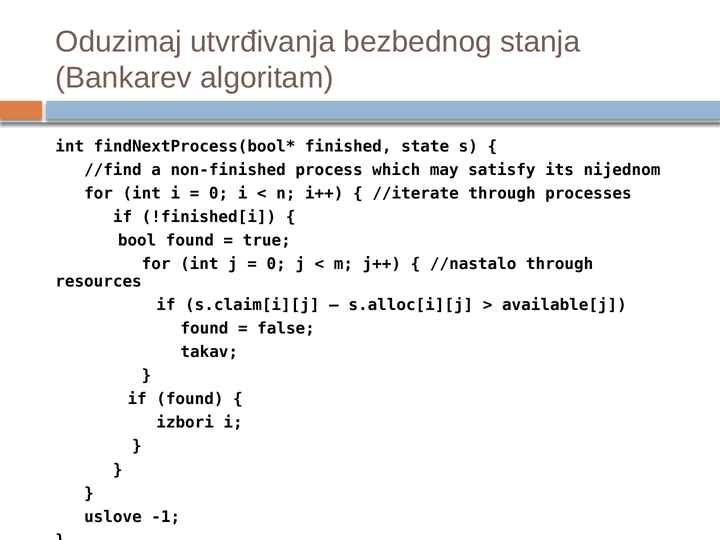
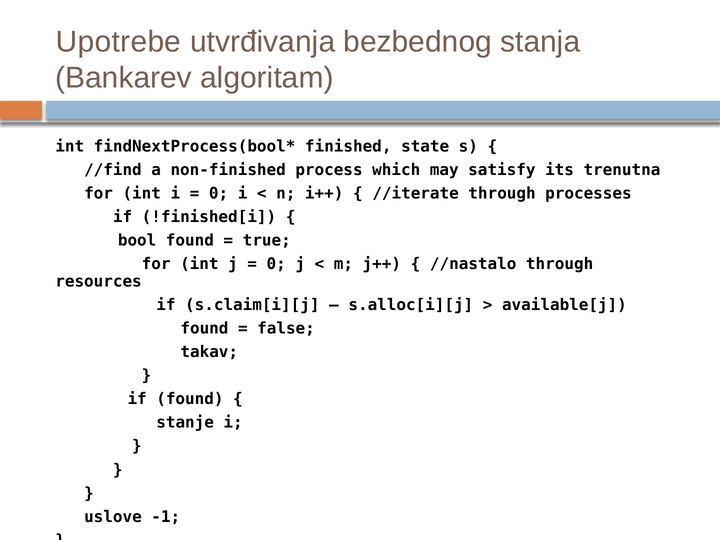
Oduzimaj: Oduzimaj -> Upotrebe
nijednom: nijednom -> trenutna
izbori: izbori -> stanje
